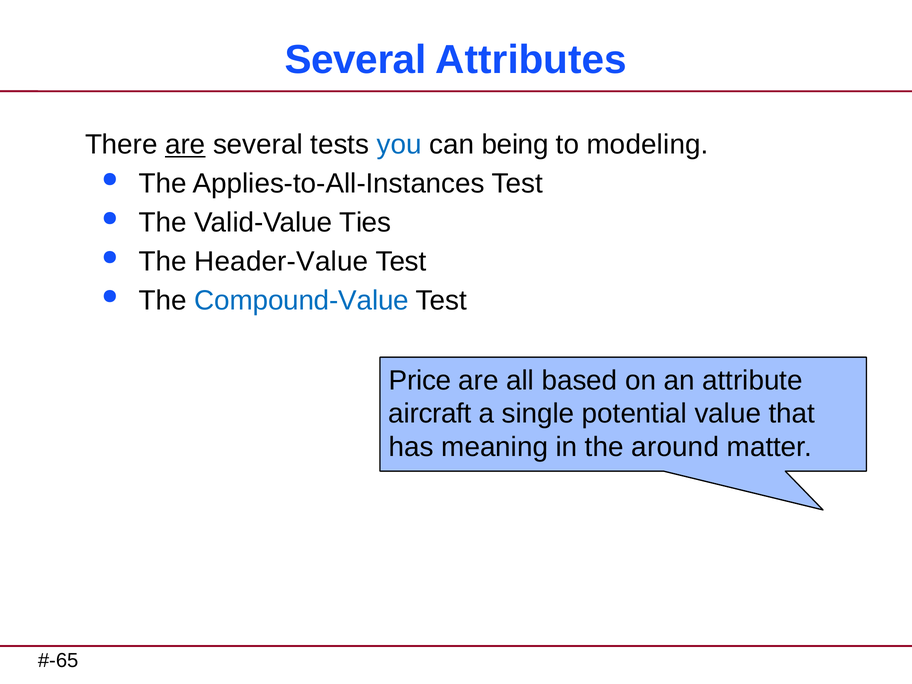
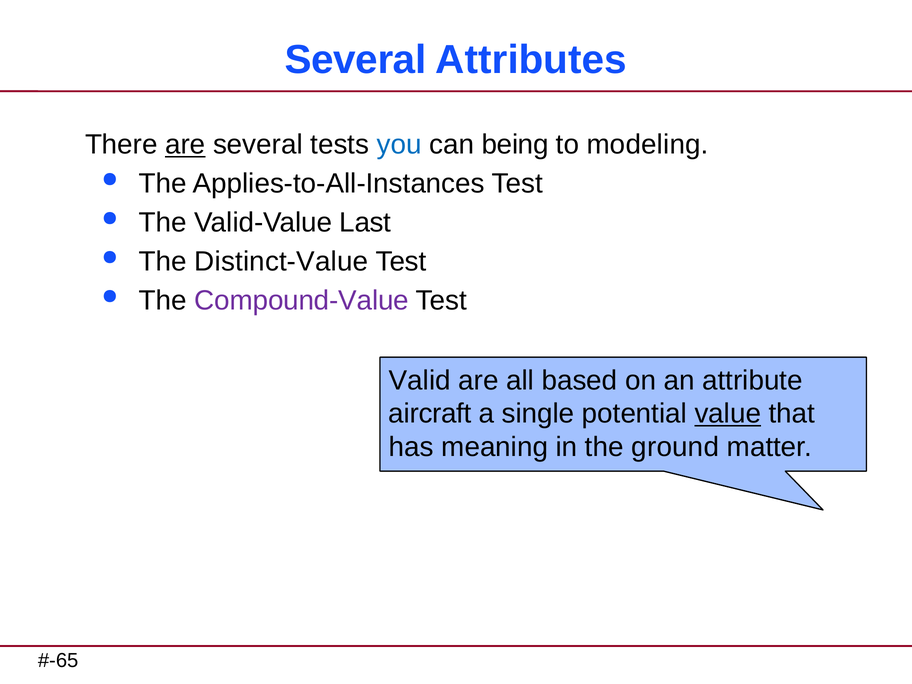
Ties: Ties -> Last
Header-Value: Header-Value -> Distinct-Value
Compound-Value colour: blue -> purple
Price: Price -> Valid
value underline: none -> present
around: around -> ground
